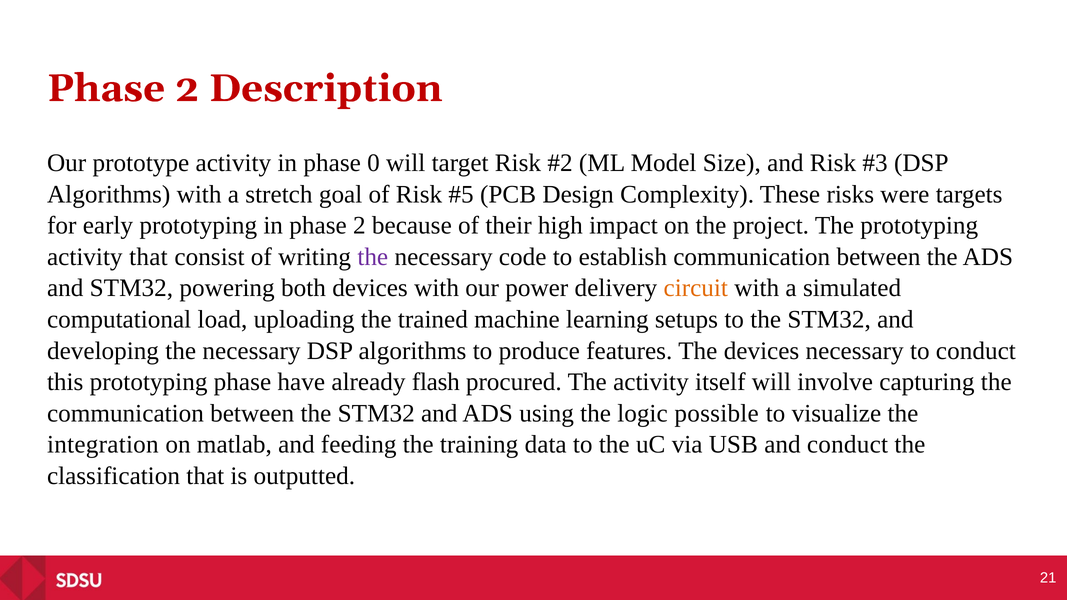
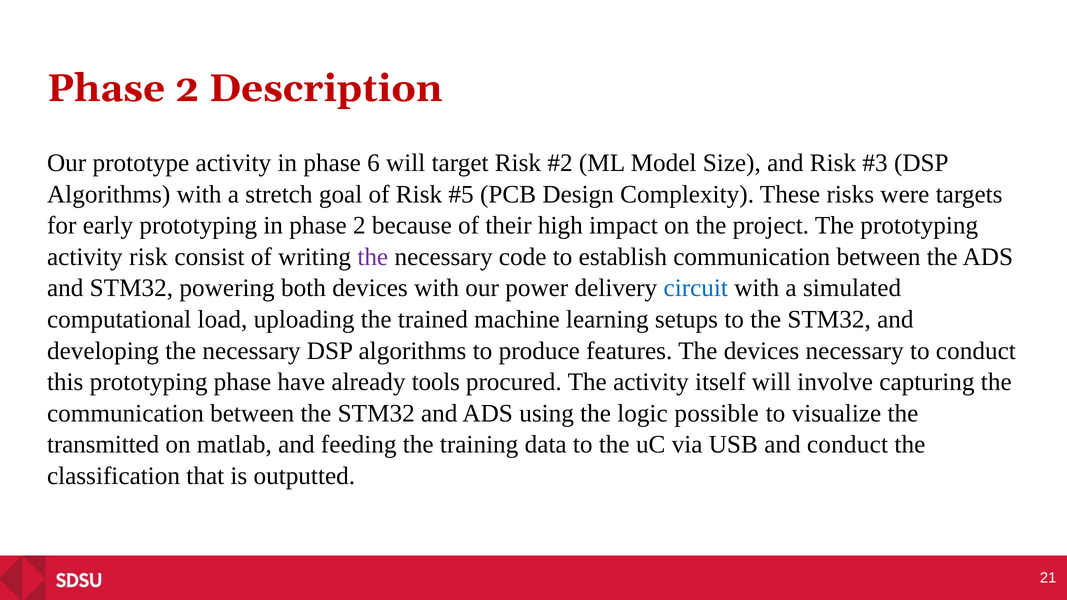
0: 0 -> 6
activity that: that -> risk
circuit colour: orange -> blue
flash: flash -> tools
integration: integration -> transmitted
